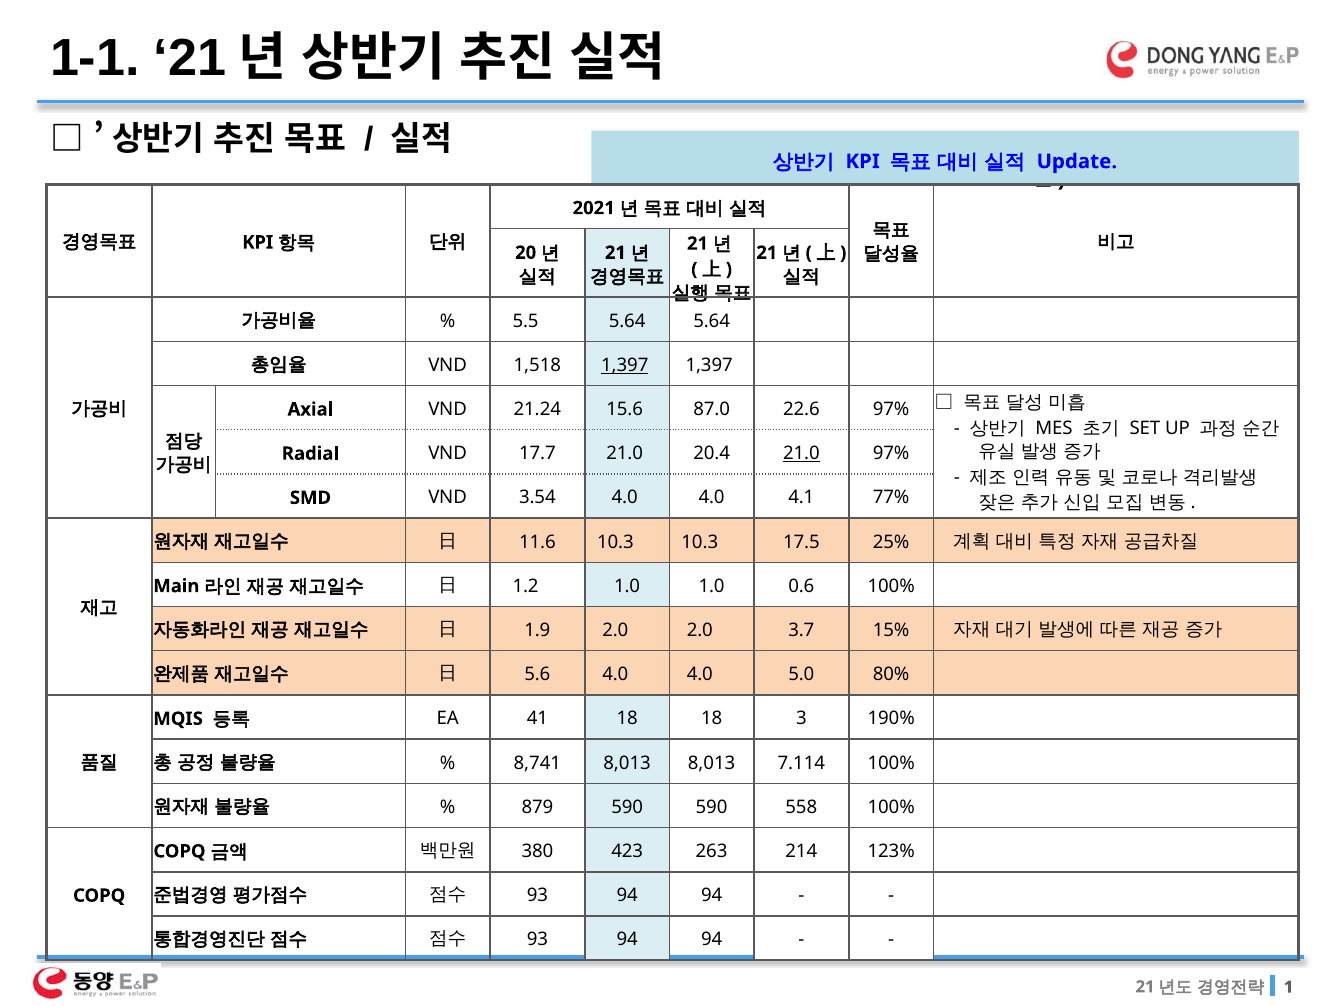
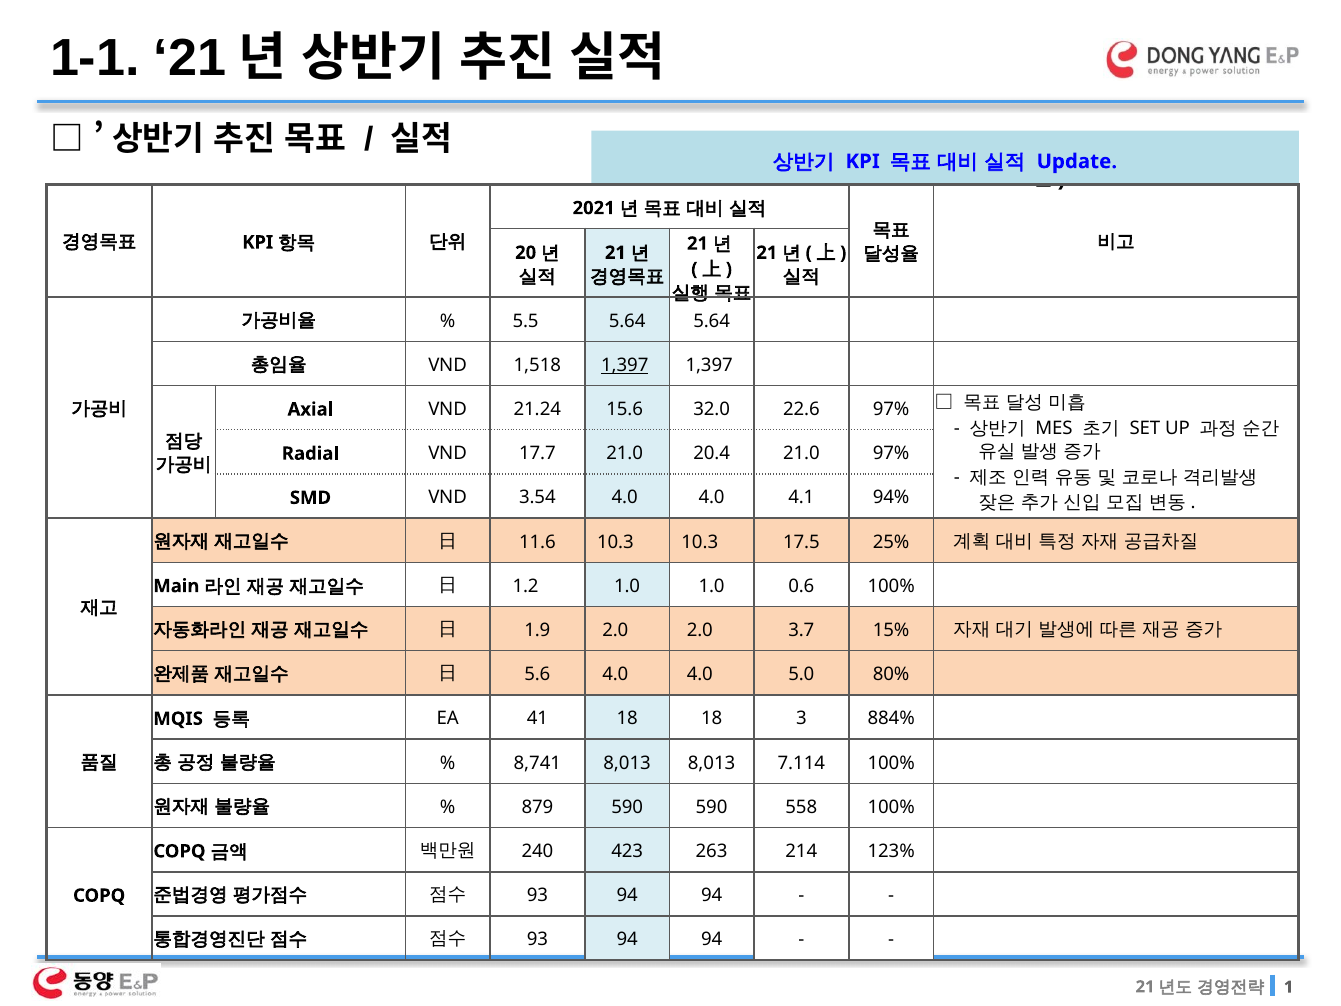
87.0: 87.0 -> 32.0
21.0 at (801, 453) underline: present -> none
77%: 77% -> 94%
190%: 190% -> 884%
380: 380 -> 240
